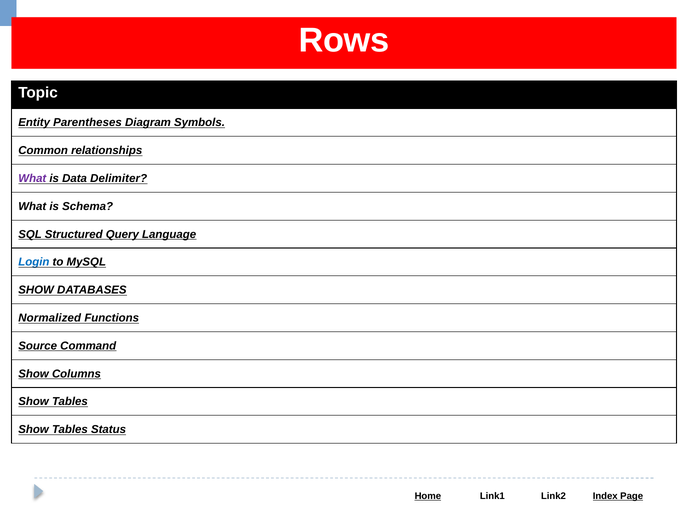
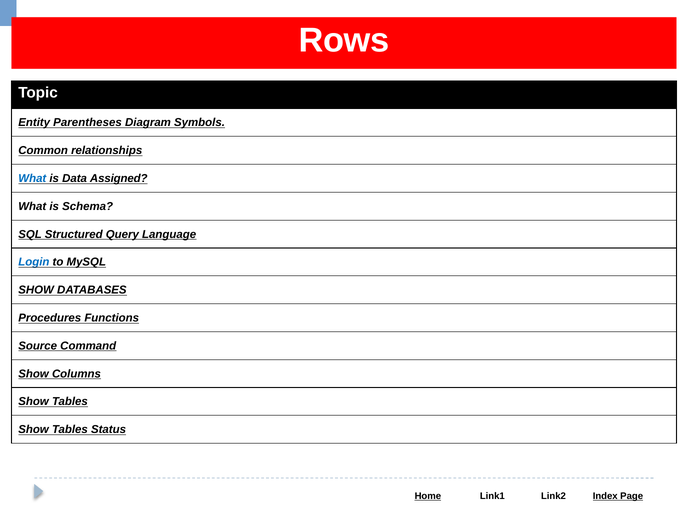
What at (32, 179) colour: purple -> blue
Delimiter: Delimiter -> Assigned
Normalized: Normalized -> Procedures
